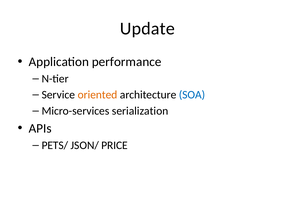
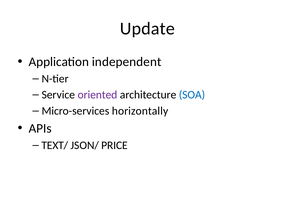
performance: performance -> independent
oriented colour: orange -> purple
serialization: serialization -> horizontally
PETS/: PETS/ -> TEXT/
